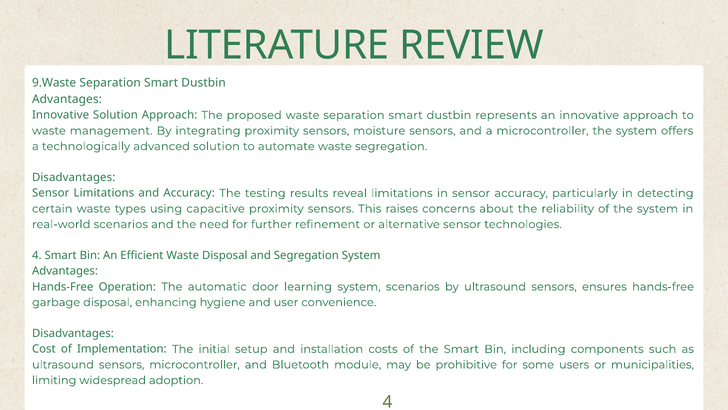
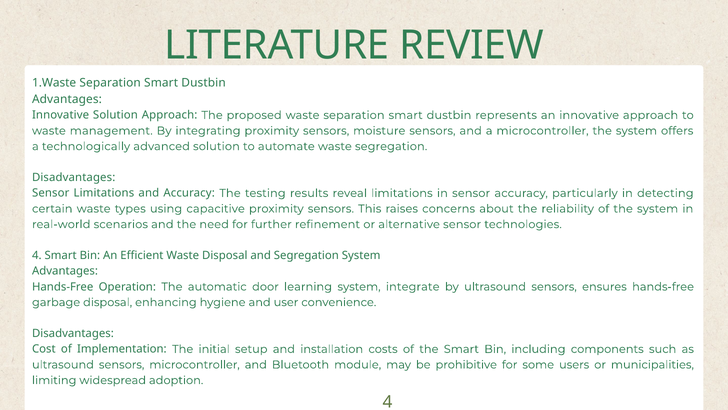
9.Waste: 9.Waste -> 1.Waste
system scenarios: scenarios -> integrate
